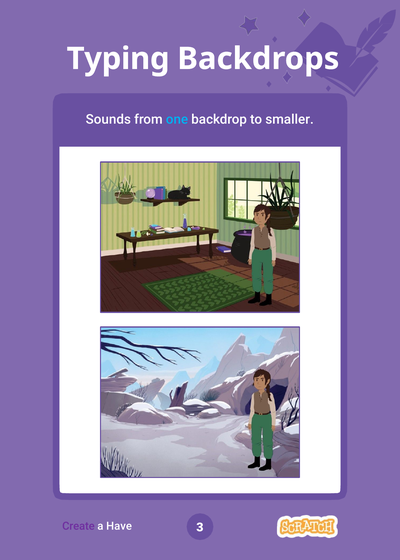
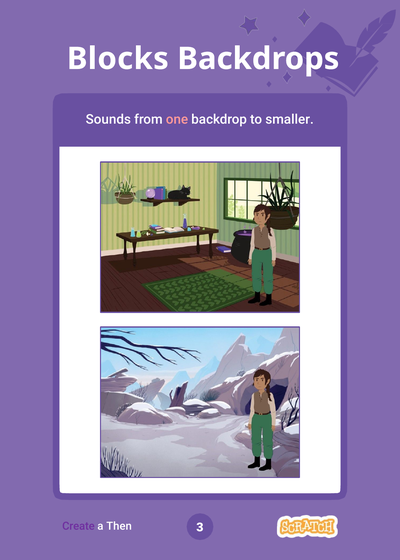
Typing: Typing -> Blocks
one colour: light blue -> pink
Have: Have -> Then
